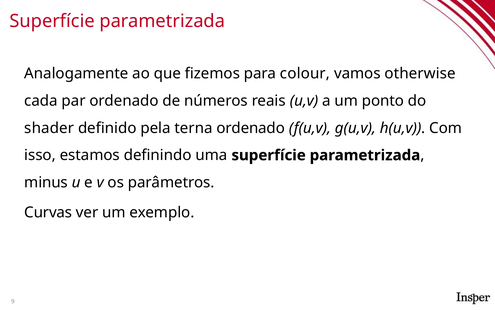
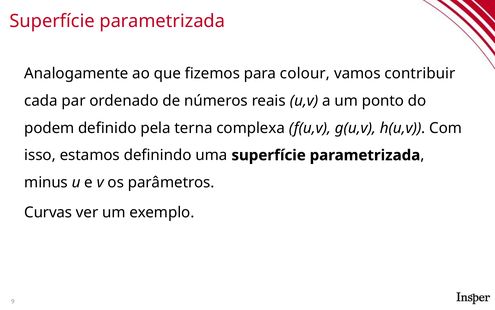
otherwise: otherwise -> contribuir
shader: shader -> podem
terna ordenado: ordenado -> complexa
